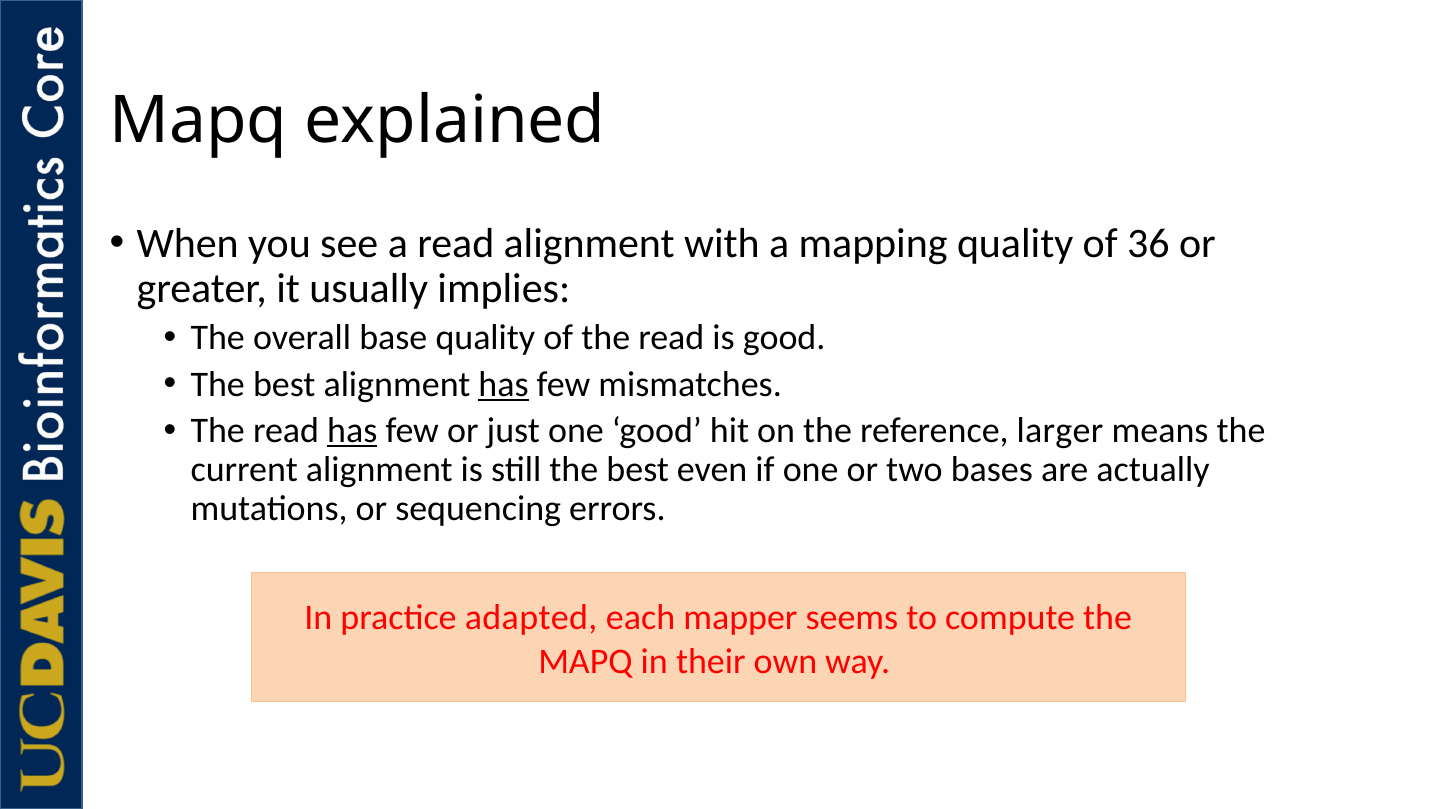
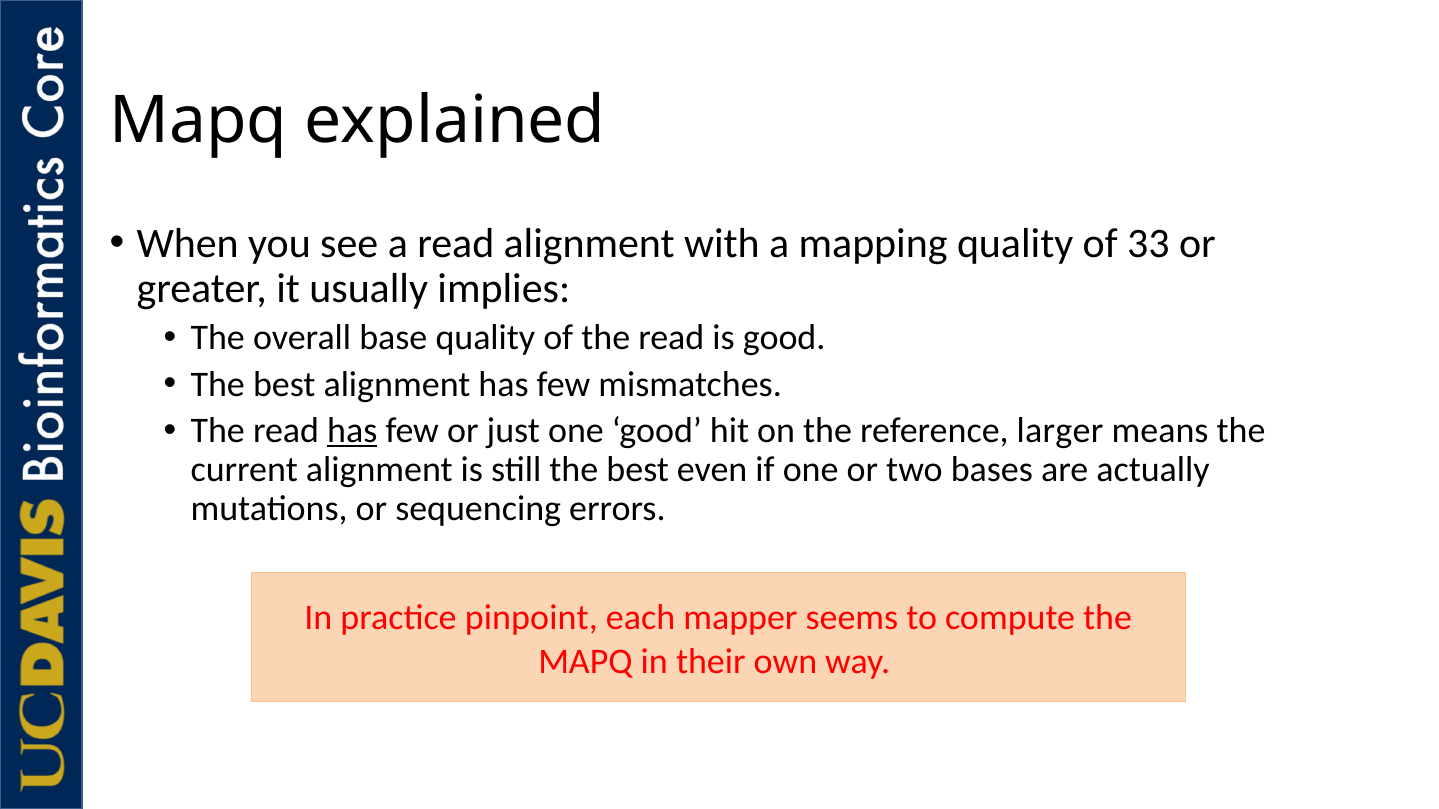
36: 36 -> 33
has at (504, 385) underline: present -> none
adapted: adapted -> pinpoint
